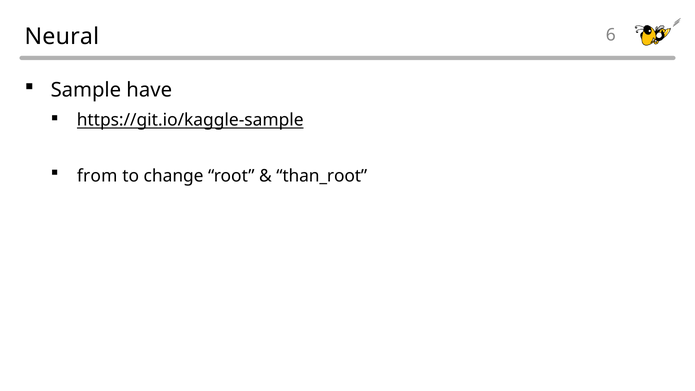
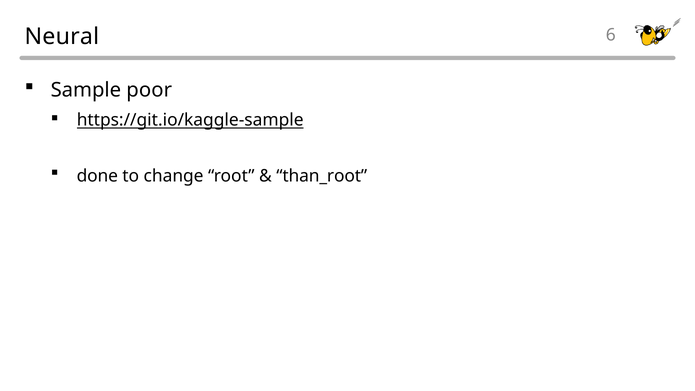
have: have -> poor
from: from -> done
